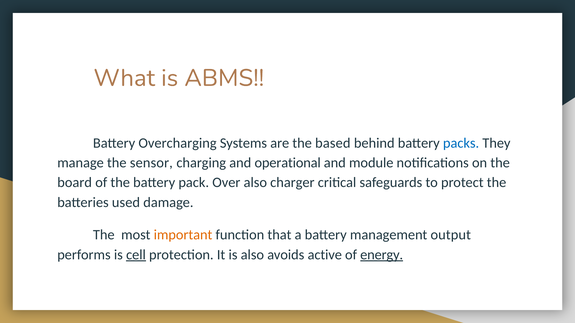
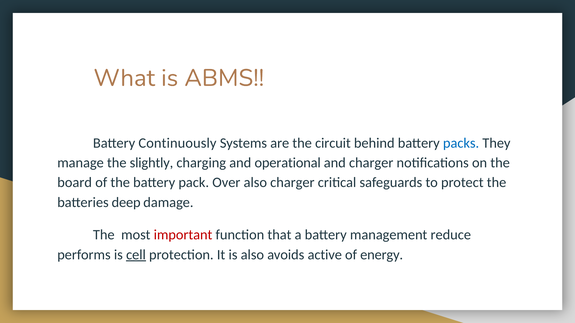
Overcharging: Overcharging -> Continuously
based: based -> circuit
sensor: sensor -> slightly
and module: module -> charger
used: used -> deep
important colour: orange -> red
output: output -> reduce
energy underline: present -> none
